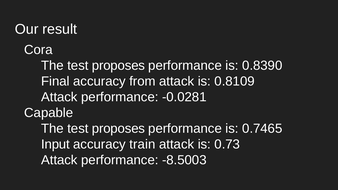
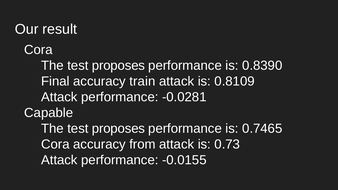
from: from -> train
Input at (55, 144): Input -> Cora
train: train -> from
-8.5003: -8.5003 -> -0.0155
